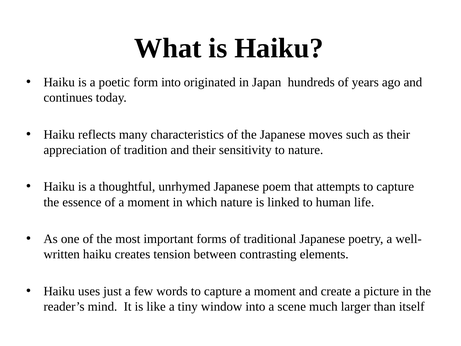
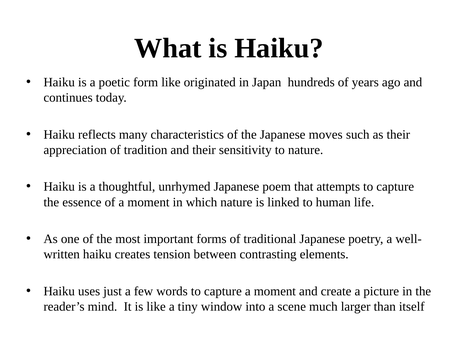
form into: into -> like
